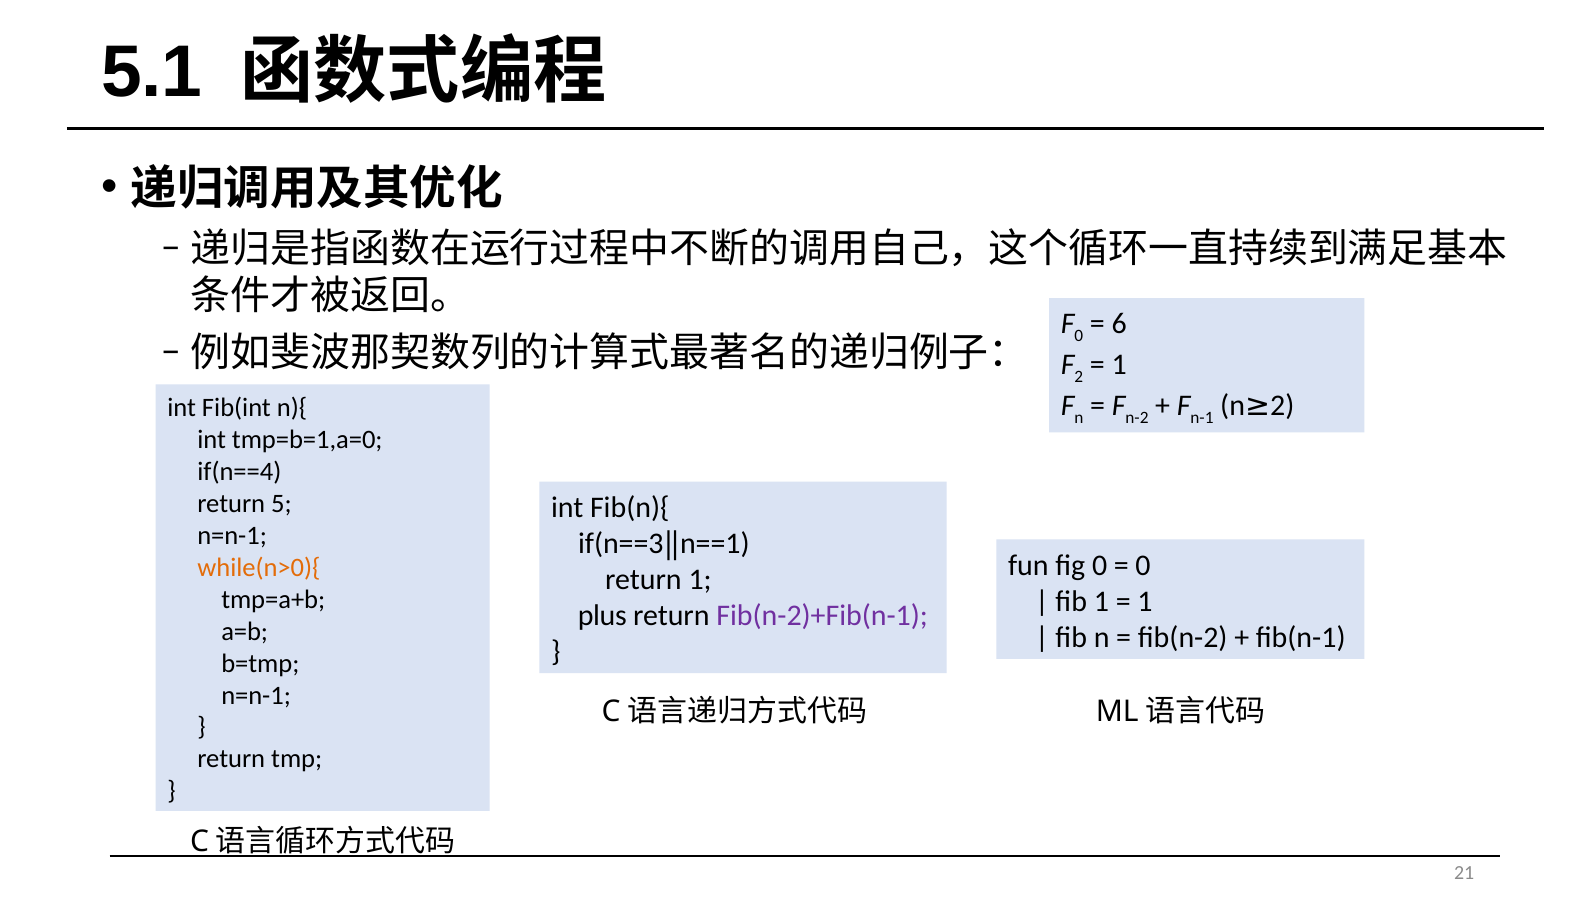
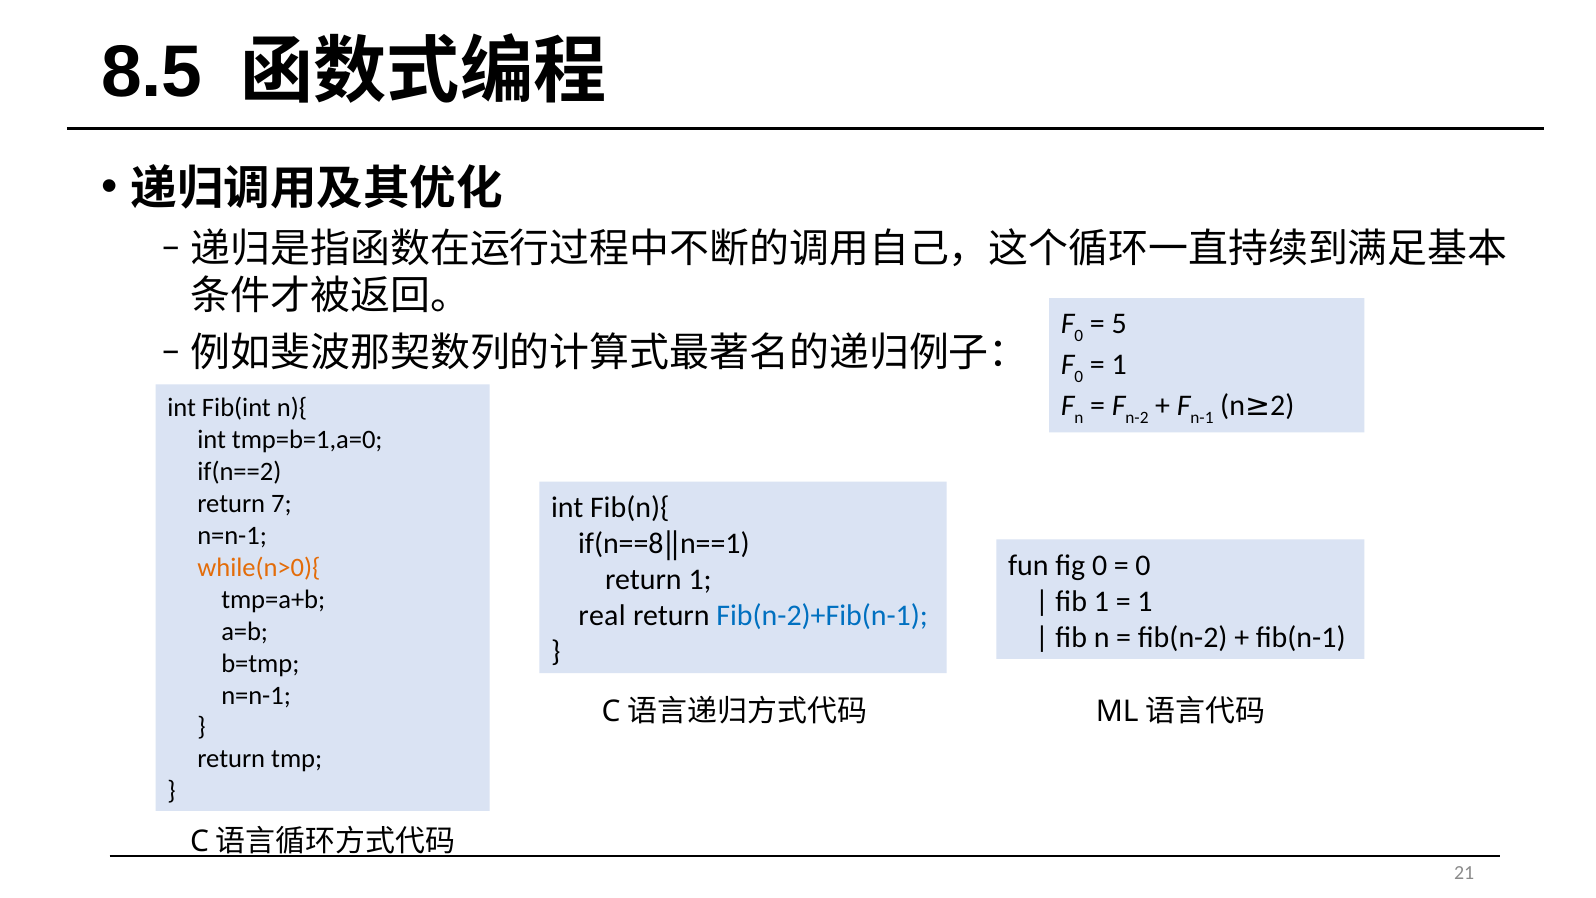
5.1: 5.1 -> 8.5
6: 6 -> 5
2 at (1079, 376): 2 -> 0
if(n==4: if(n==4 -> if(n==2
5: 5 -> 7
if(n==3: if(n==3 -> if(n==8
plus: plus -> real
Fib(n-2)+Fib(n-1 colour: purple -> blue
